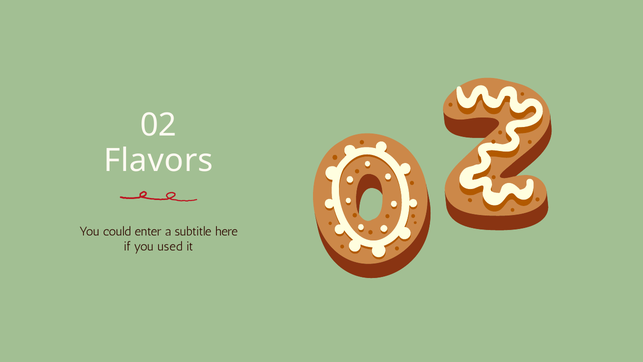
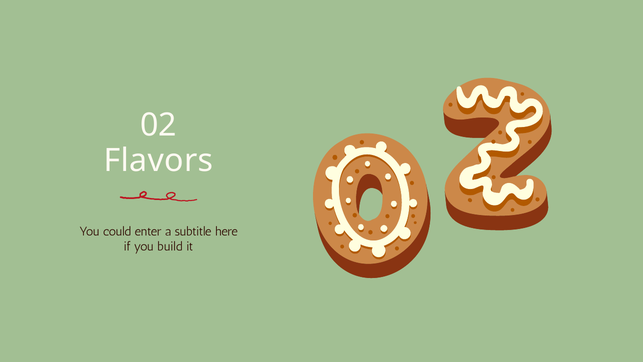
used: used -> build
